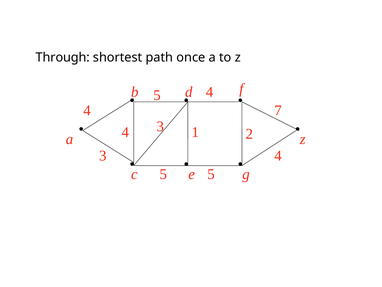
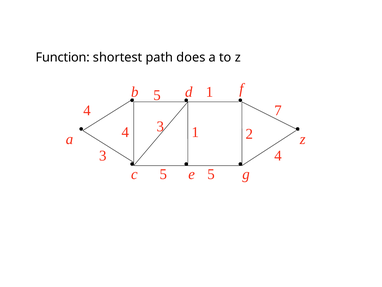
Through: Through -> Function
once: once -> does
5 4: 4 -> 1
